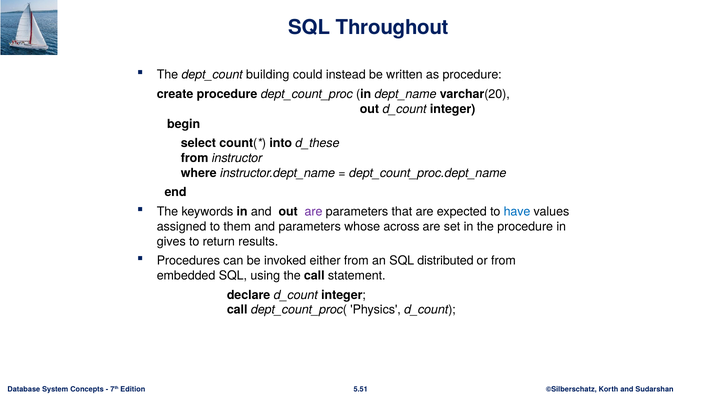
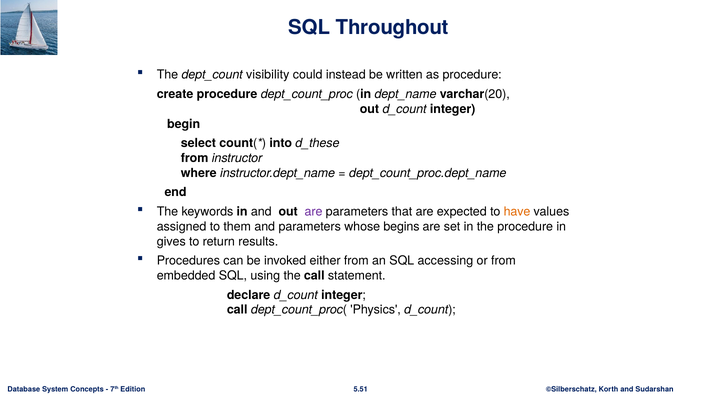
building: building -> visibility
have colour: blue -> orange
across: across -> begins
distributed: distributed -> accessing
